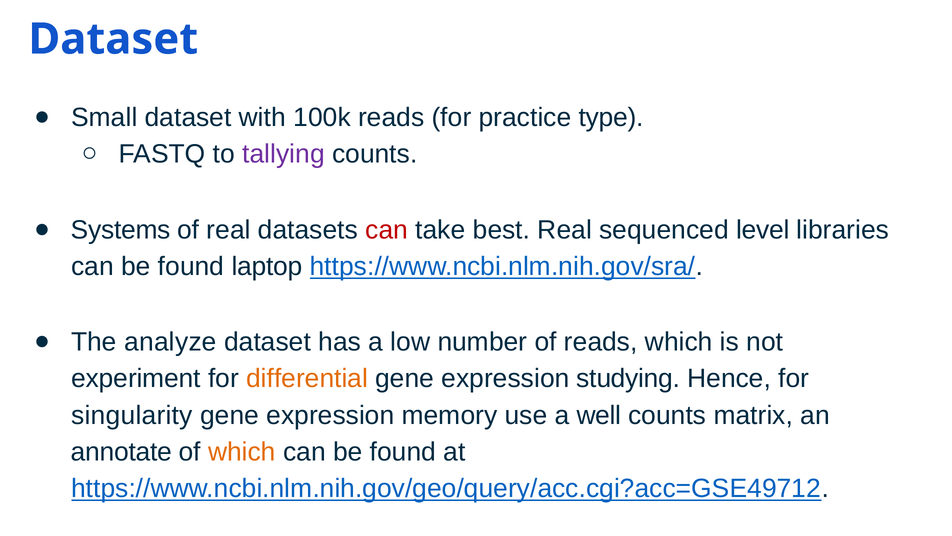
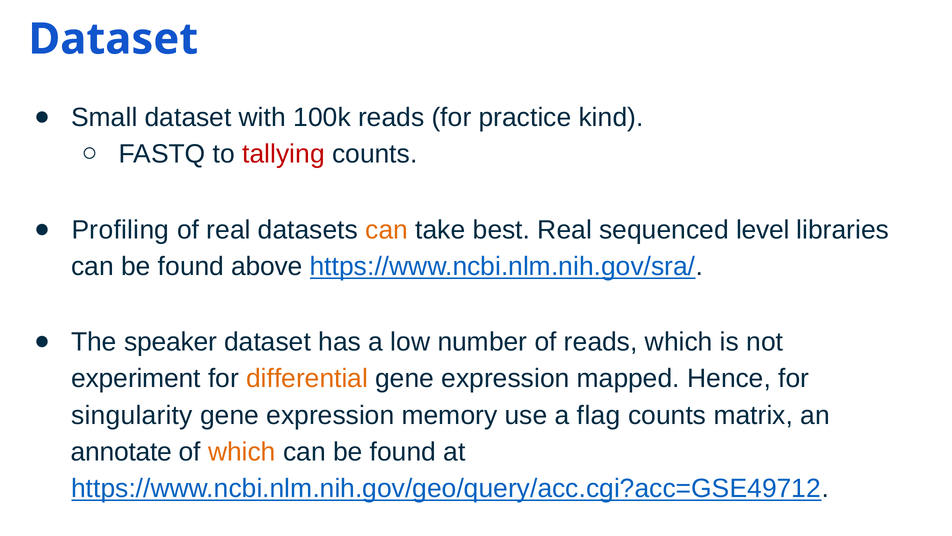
type: type -> kind
tallying colour: purple -> red
Systems: Systems -> Profiling
can at (387, 230) colour: red -> orange
laptop: laptop -> above
analyze: analyze -> speaker
studying: studying -> mapped
well: well -> flag
